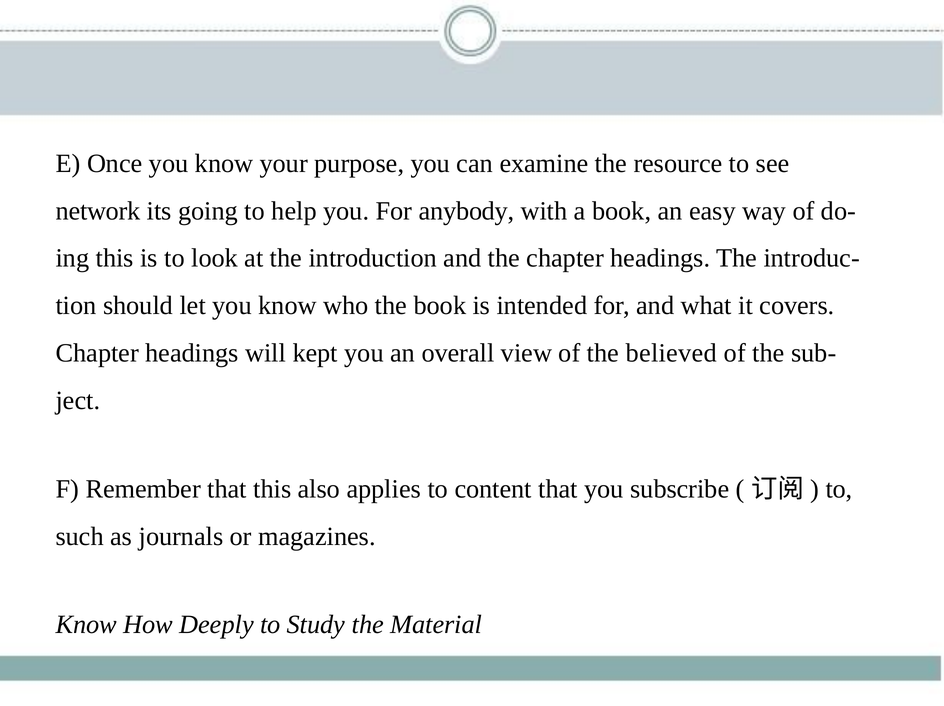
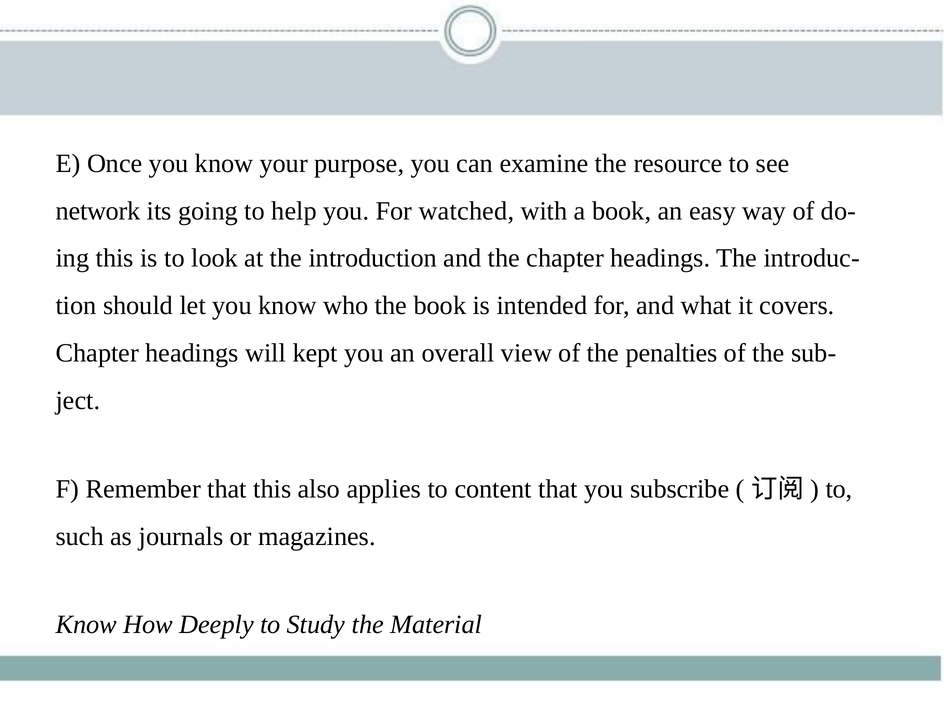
anybody: anybody -> watched
believed: believed -> penalties
